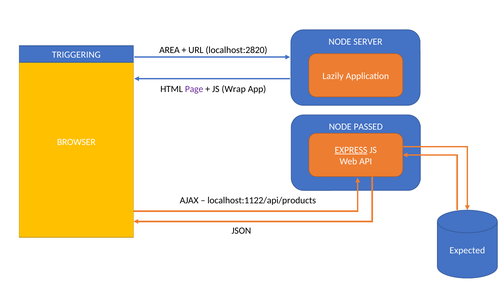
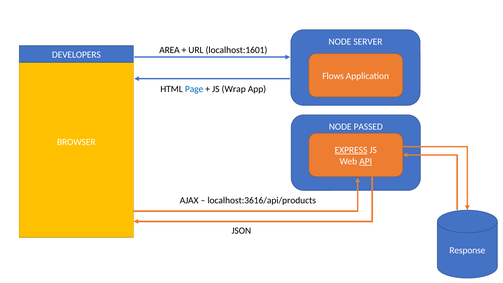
localhost:2820: localhost:2820 -> localhost:1601
TRIGGERING: TRIGGERING -> DEVELOPERS
Lazily: Lazily -> Flows
Page colour: purple -> blue
API underline: none -> present
localhost:1122/api/products: localhost:1122/api/products -> localhost:3616/api/products
Expected: Expected -> Response
